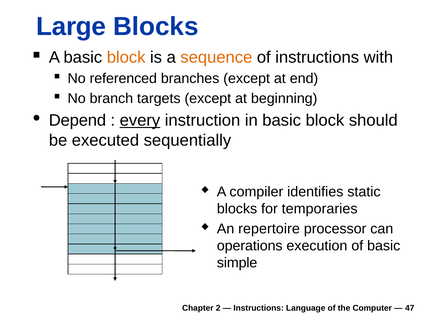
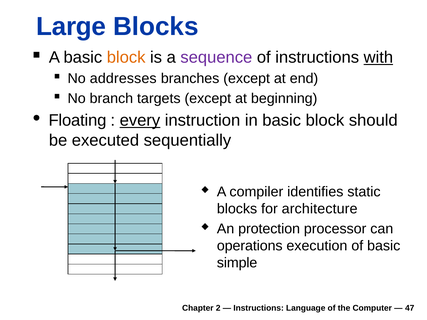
sequence colour: orange -> purple
with underline: none -> present
referenced: referenced -> addresses
Depend: Depend -> Floating
temporaries: temporaries -> architecture
repertoire: repertoire -> protection
